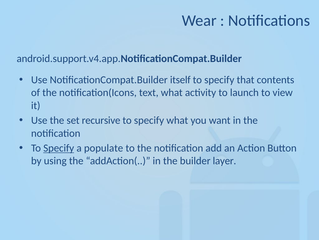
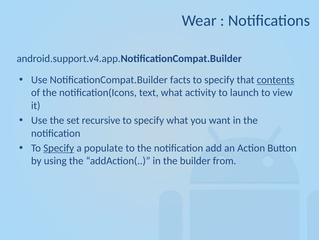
itself: itself -> facts
contents underline: none -> present
layer: layer -> from
